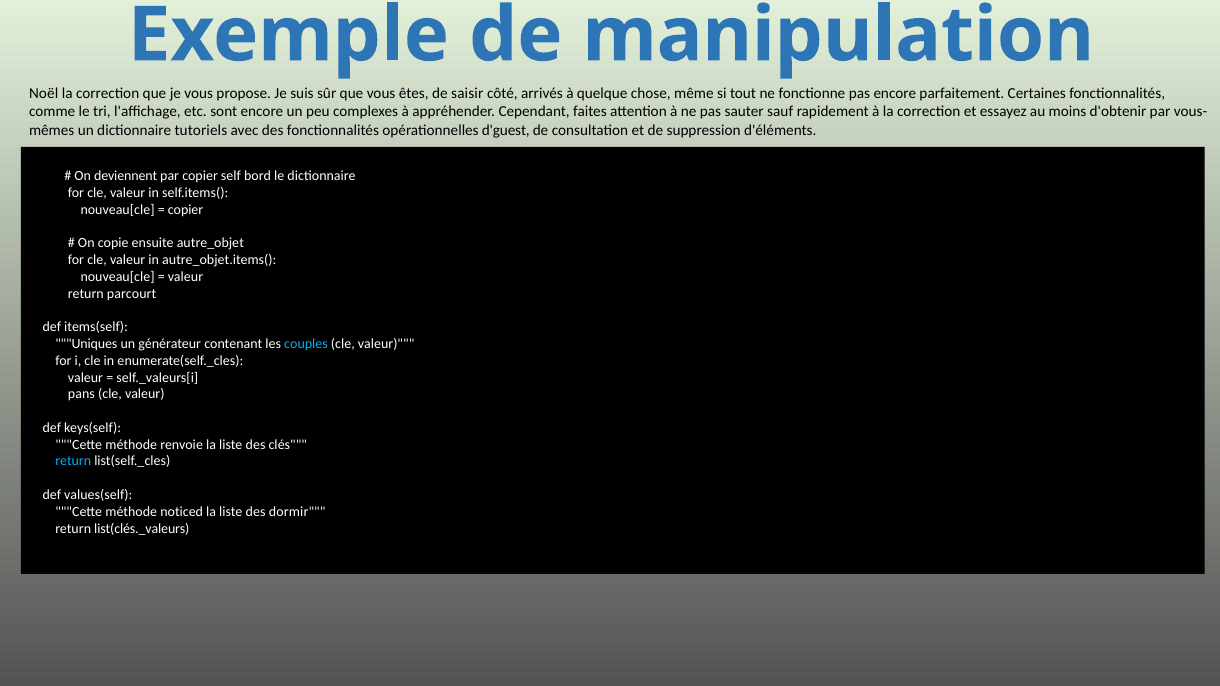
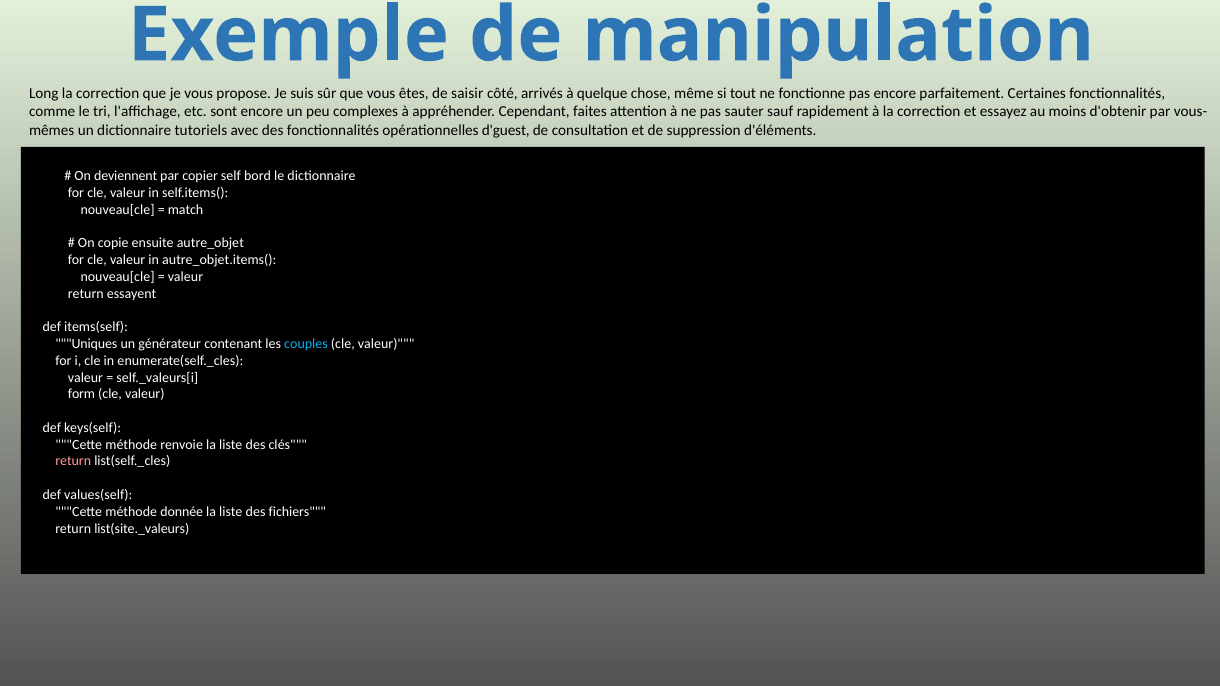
Noël: Noël -> Long
copier at (186, 210): copier -> match
parcourt: parcourt -> essayent
pans: pans -> form
return at (73, 461) colour: light blue -> pink
noticed: noticed -> donnée
dormir: dormir -> fichiers
list(clés._valeurs: list(clés._valeurs -> list(site._valeurs
